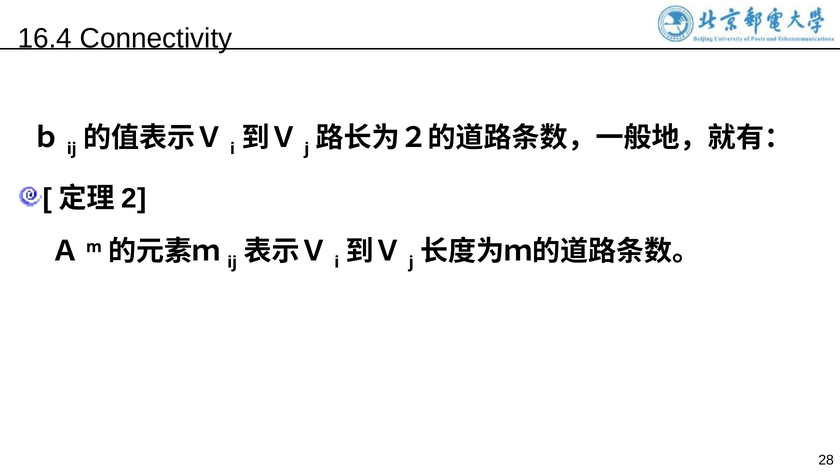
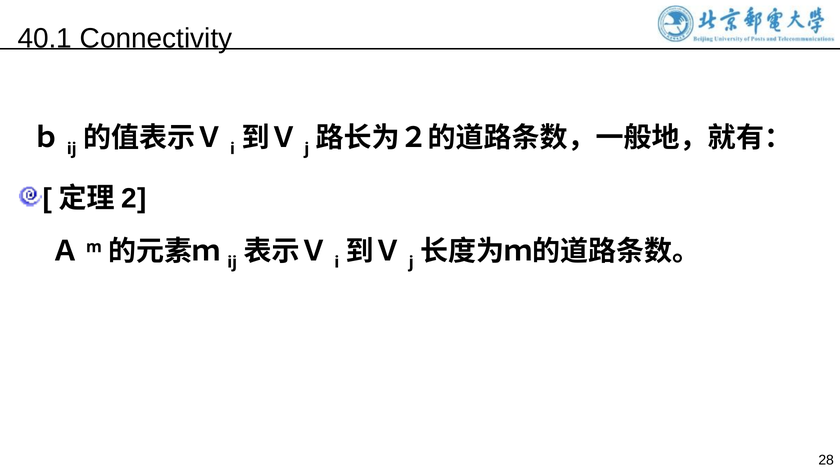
16.4: 16.4 -> 40.1
